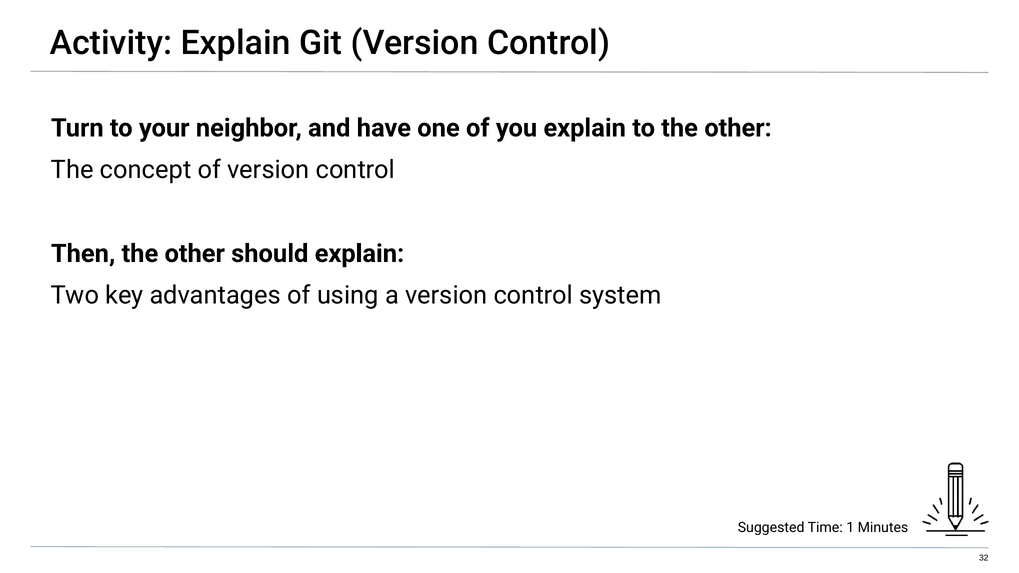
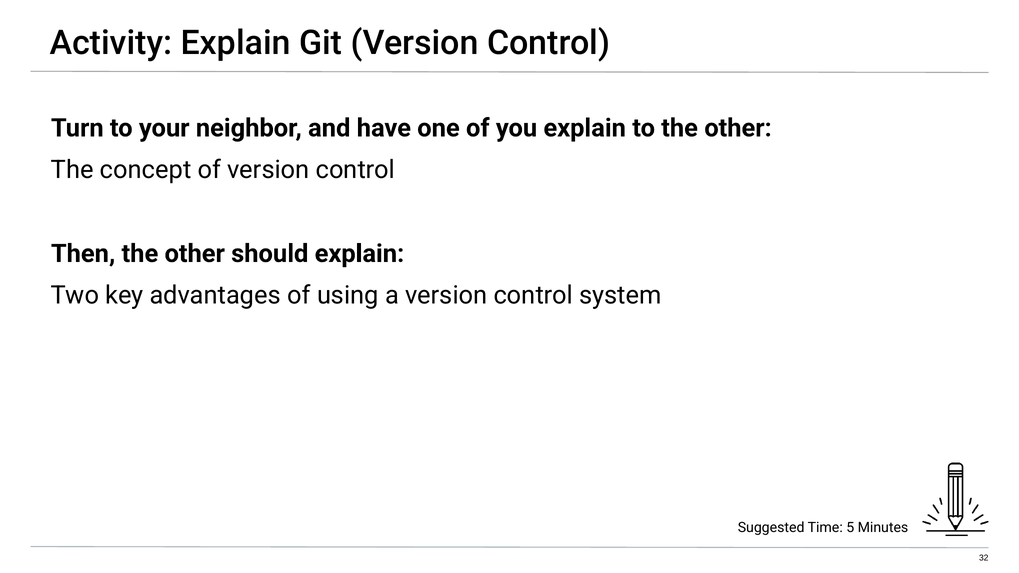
1: 1 -> 5
